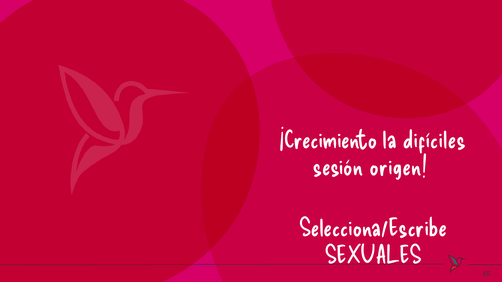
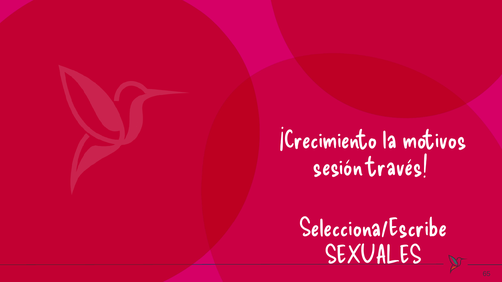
difíciles: difíciles -> motivos
origen: origen -> través
